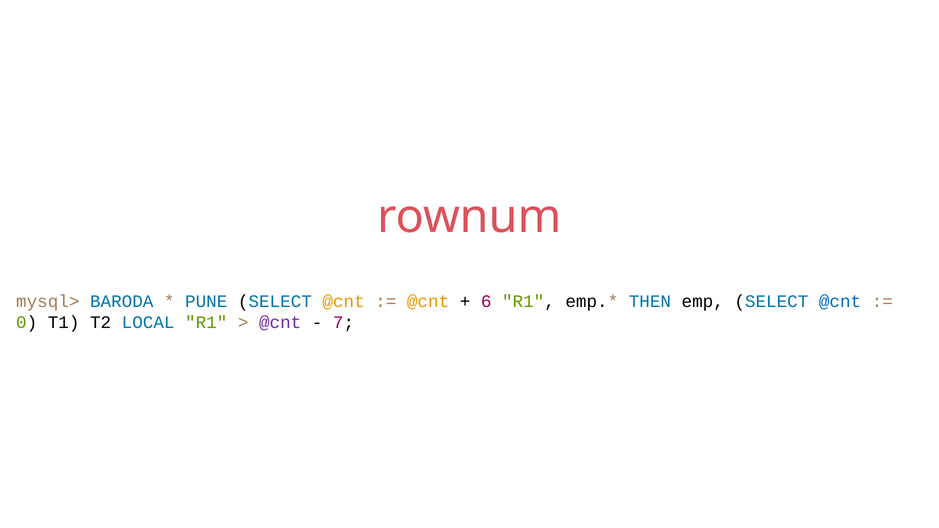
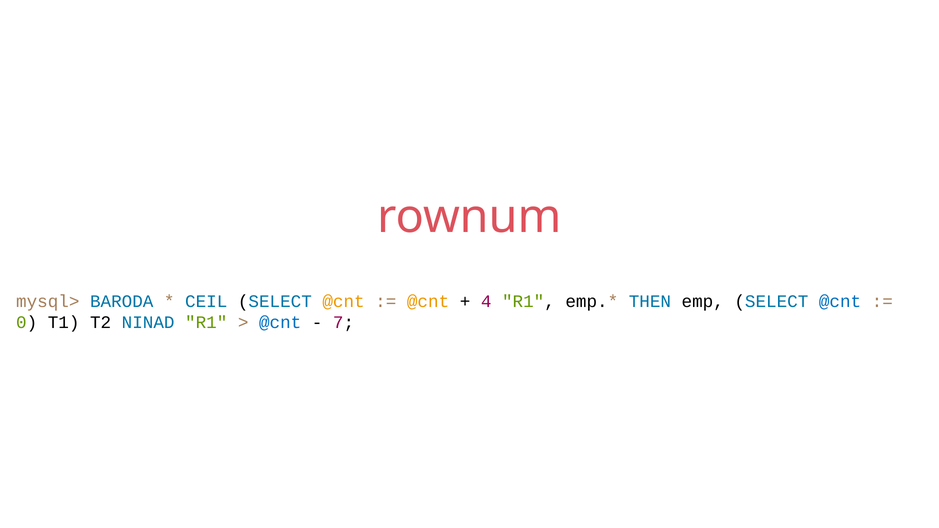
PUNE: PUNE -> CEIL
6: 6 -> 4
LOCAL: LOCAL -> NINAD
@cnt at (280, 323) colour: purple -> blue
